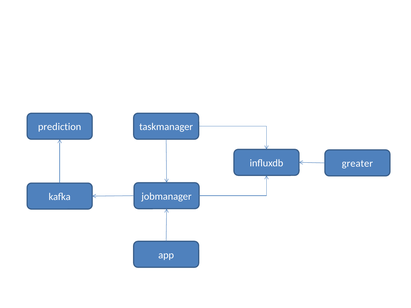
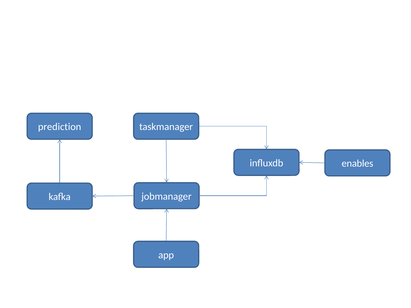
greater: greater -> enables
